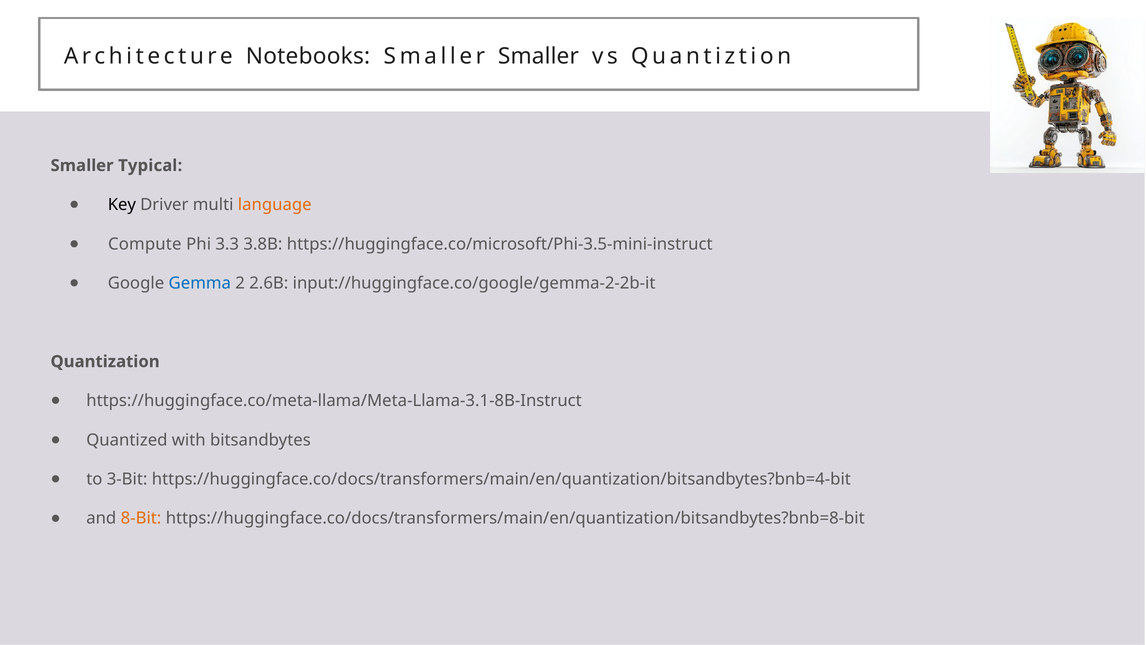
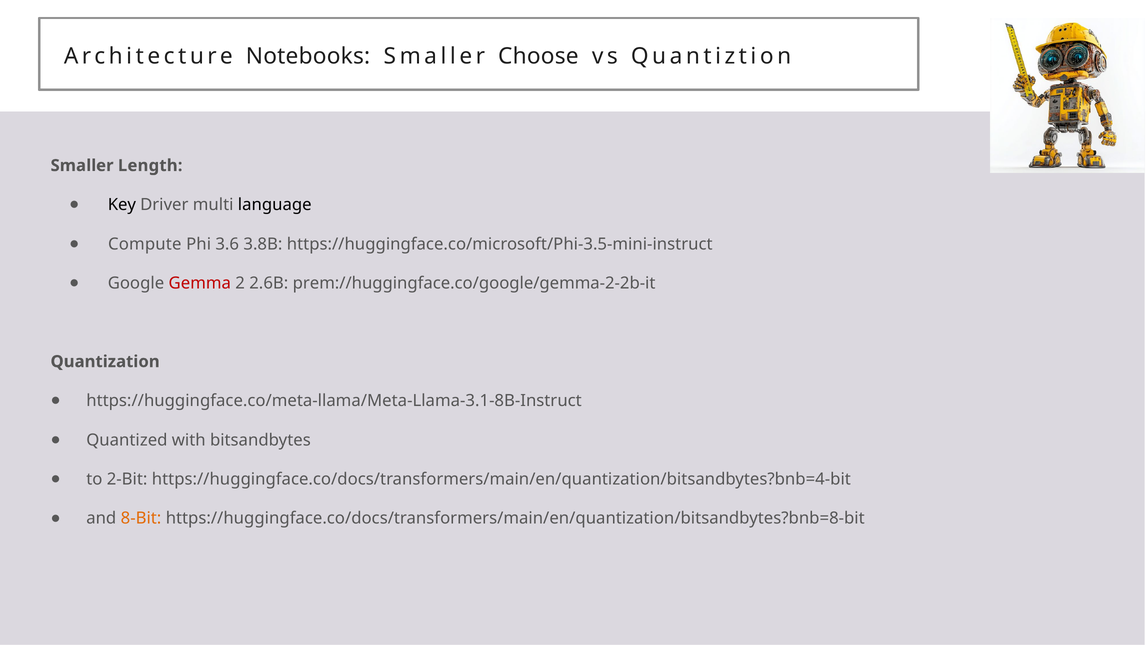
Smaller Smaller: Smaller -> Choose
Typical: Typical -> Length
language colour: orange -> black
3.3: 3.3 -> 3.6
Gemma colour: blue -> red
input://huggingface.co/google/gemma-2-2b-it: input://huggingface.co/google/gemma-2-2b-it -> prem://huggingface.co/google/gemma-2-2b-it
3-Bit: 3-Bit -> 2-Bit
